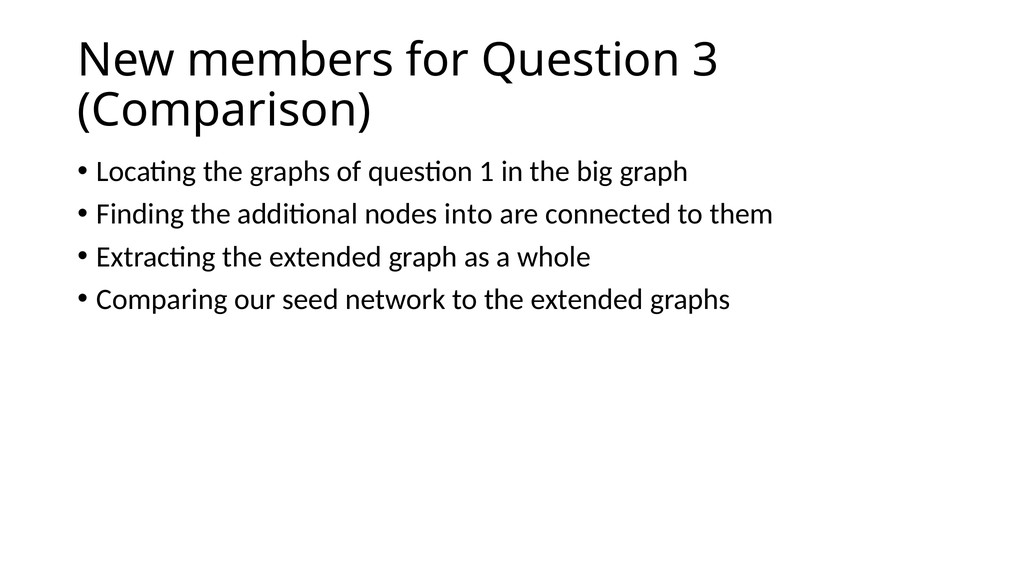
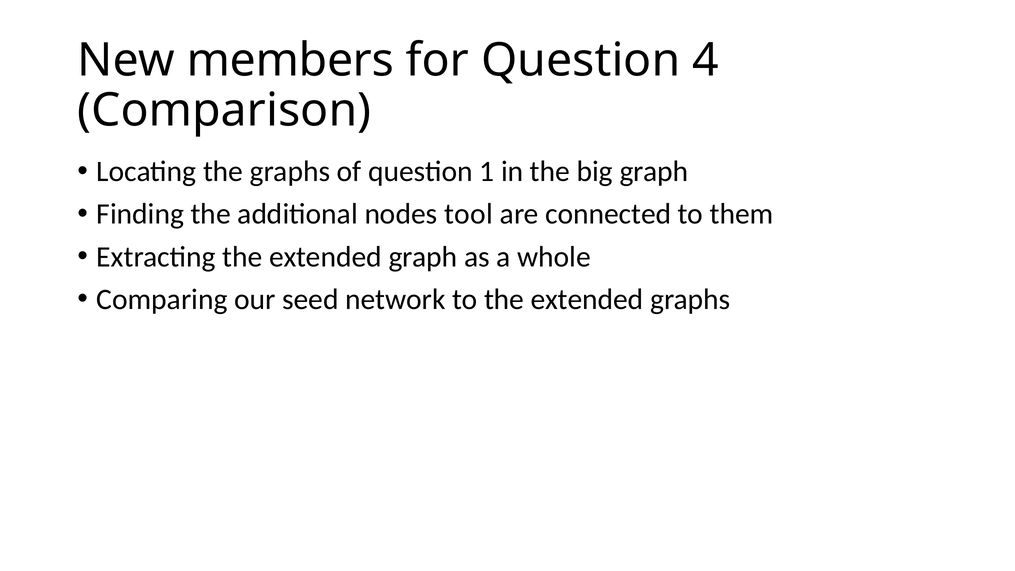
3: 3 -> 4
into: into -> tool
